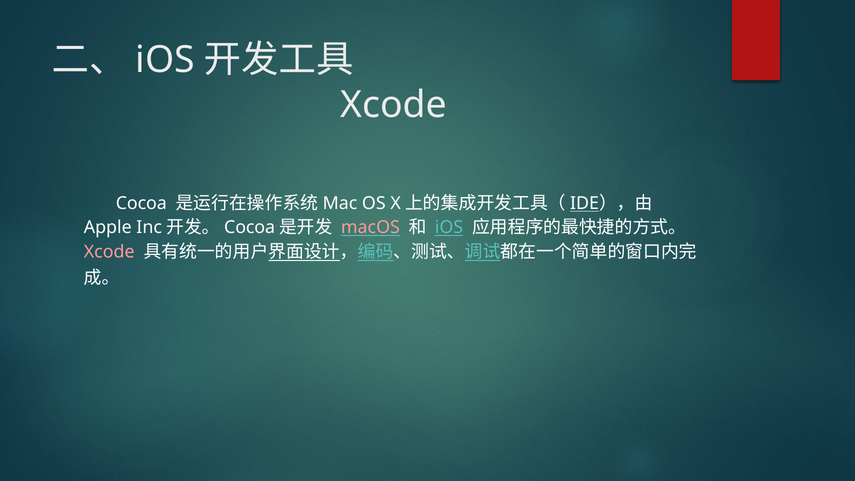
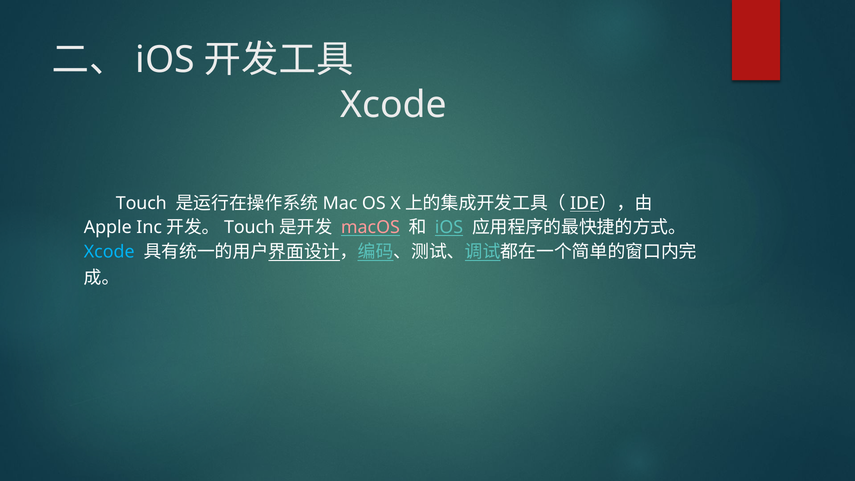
Cocoa at (141, 203): Cocoa -> Touch
Cocoa at (250, 227): Cocoa -> Touch
Xcode at (109, 252) colour: pink -> light blue
